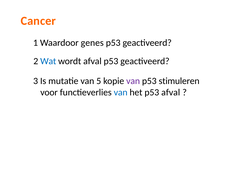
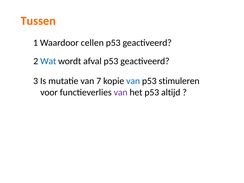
Cancer: Cancer -> Tussen
genes: genes -> cellen
5: 5 -> 7
van at (133, 81) colour: purple -> blue
van at (121, 92) colour: blue -> purple
p53 afval: afval -> altijd
